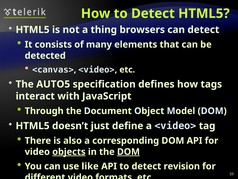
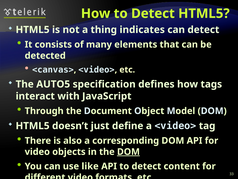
browsers: browsers -> indicates
objects underline: present -> none
revision: revision -> content
